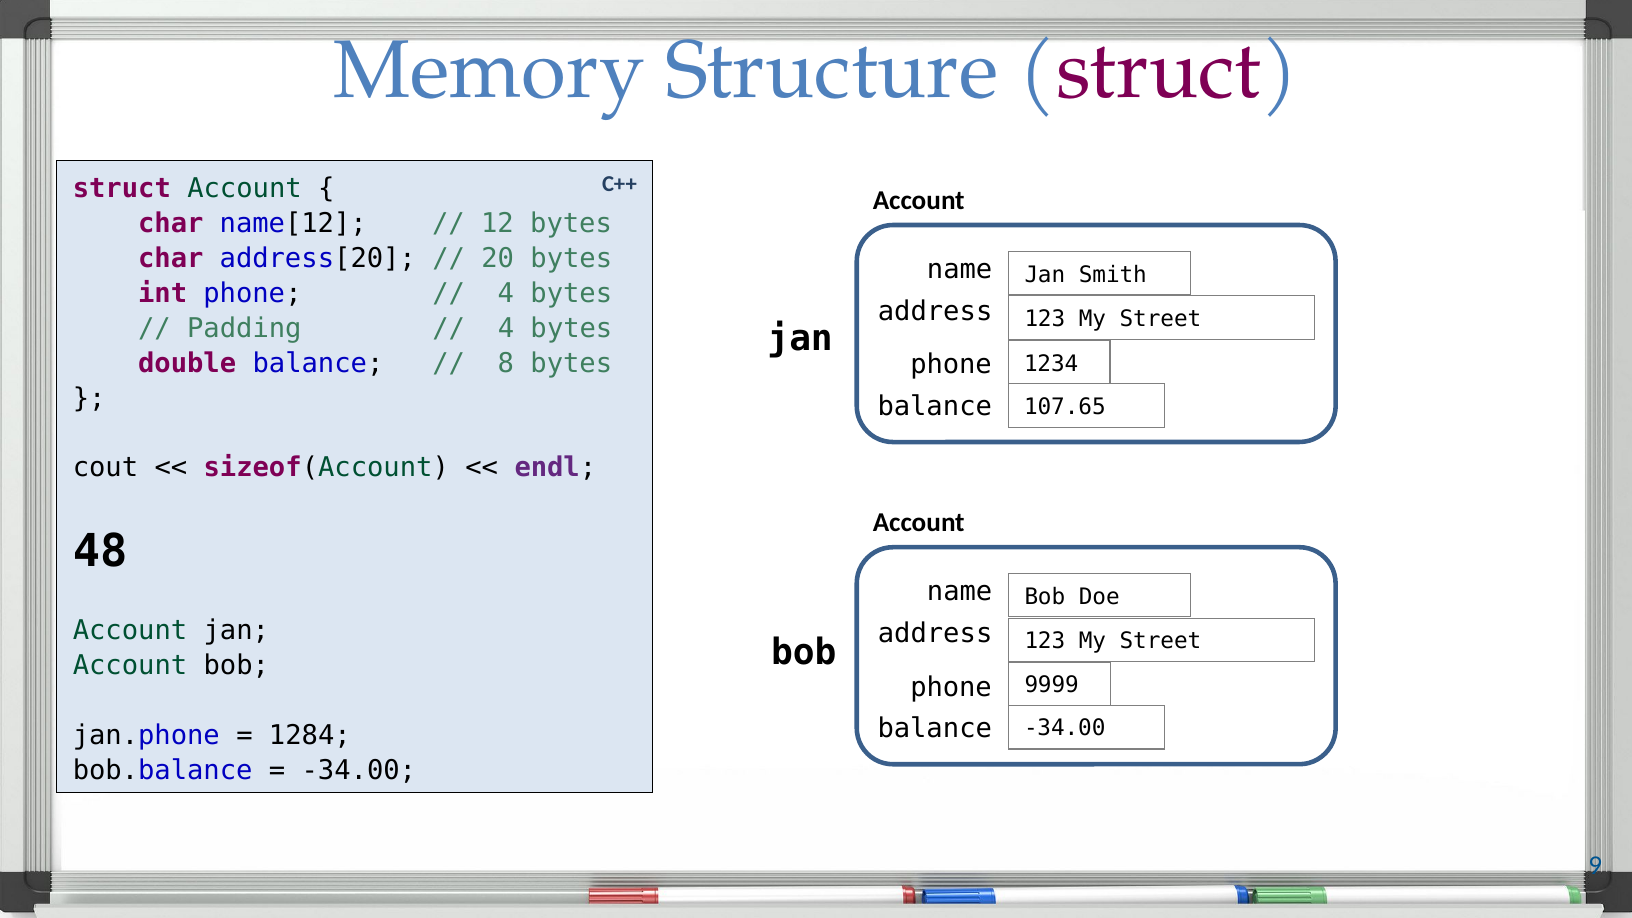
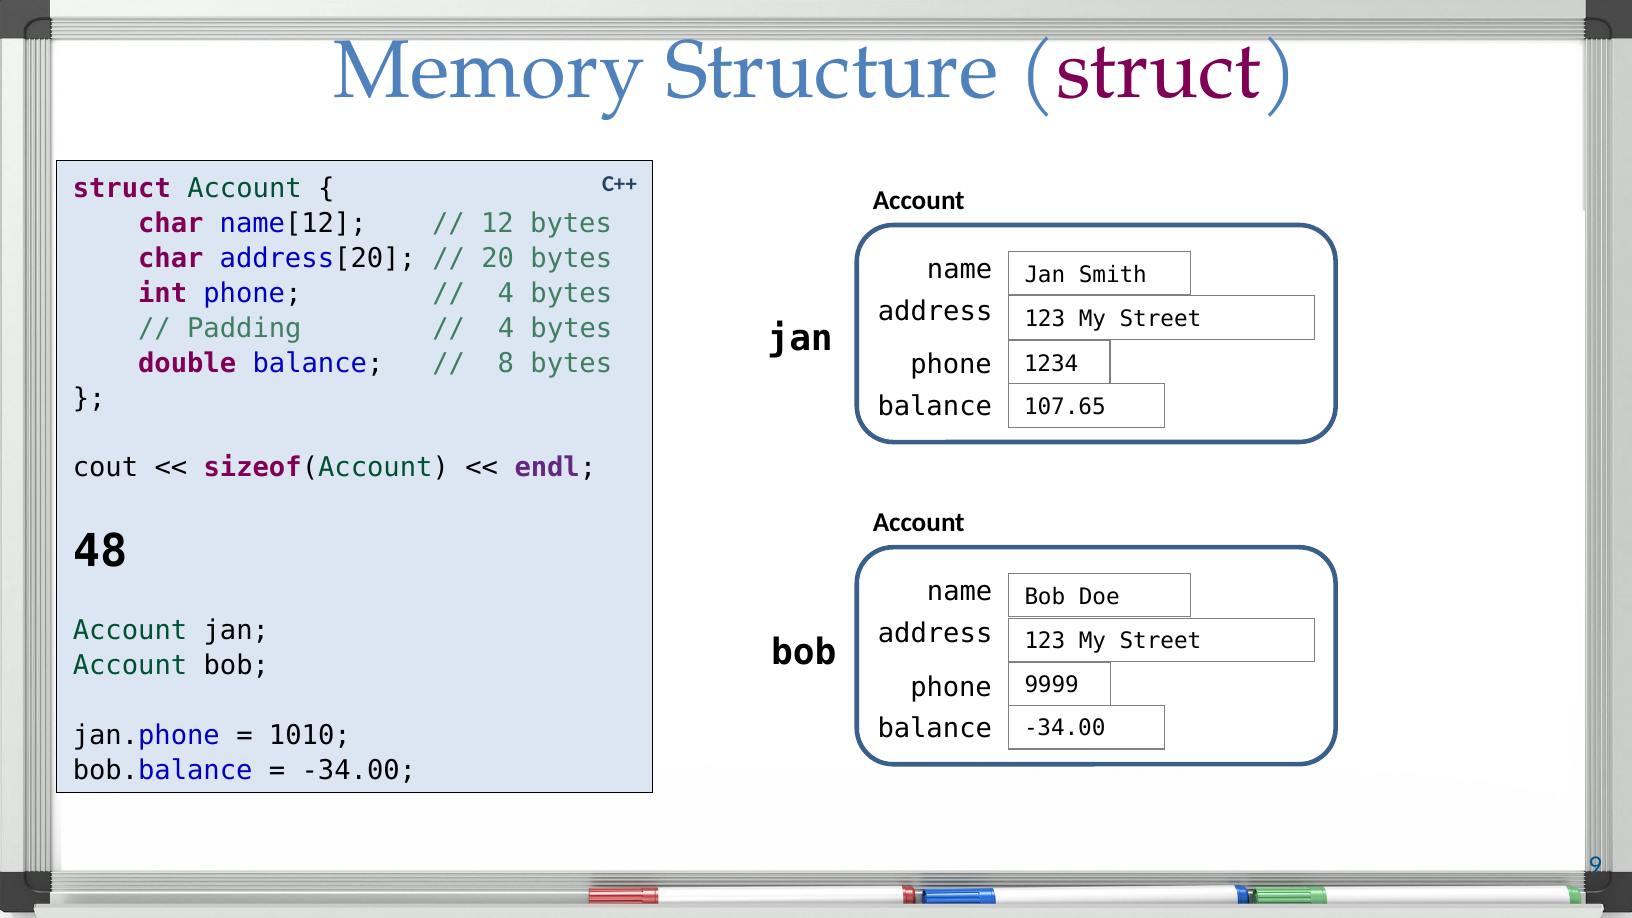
1284: 1284 -> 1010
